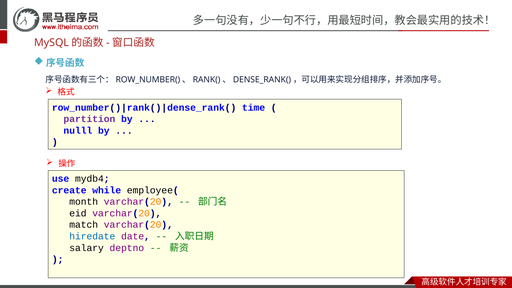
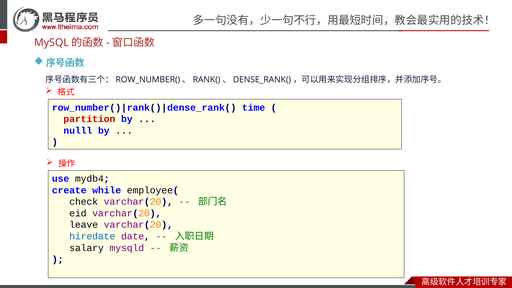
partition colour: purple -> red
month: month -> check
match: match -> leave
deptno: deptno -> mysqld
